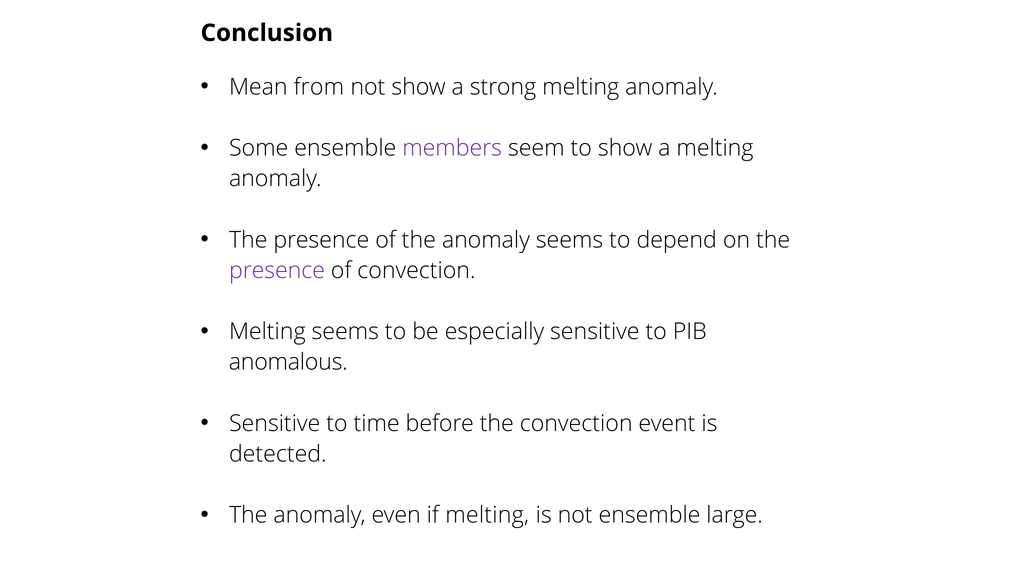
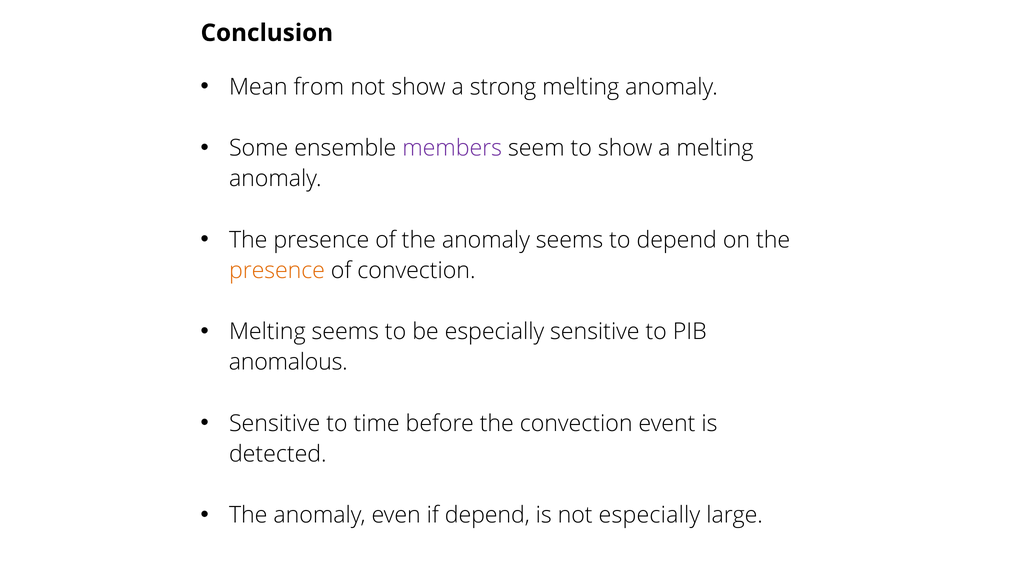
presence at (277, 271) colour: purple -> orange
if melting: melting -> depend
not ensemble: ensemble -> especially
